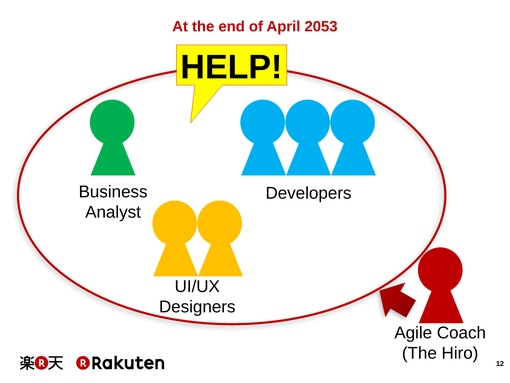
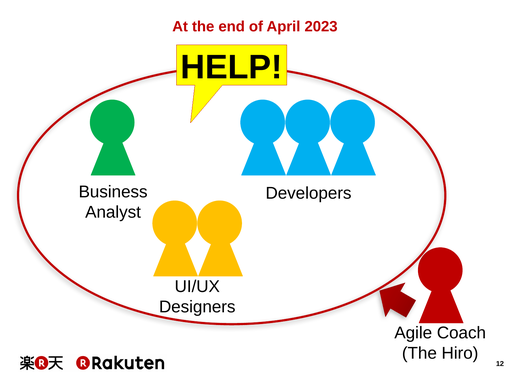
2053: 2053 -> 2023
